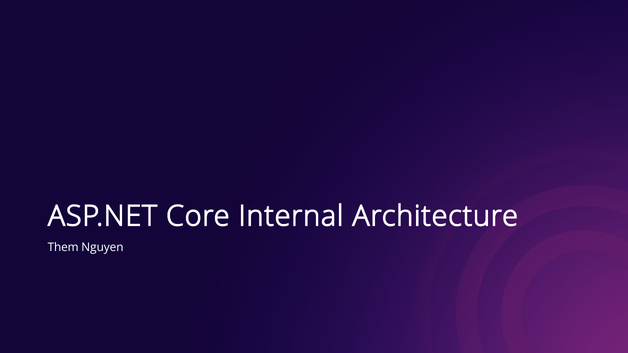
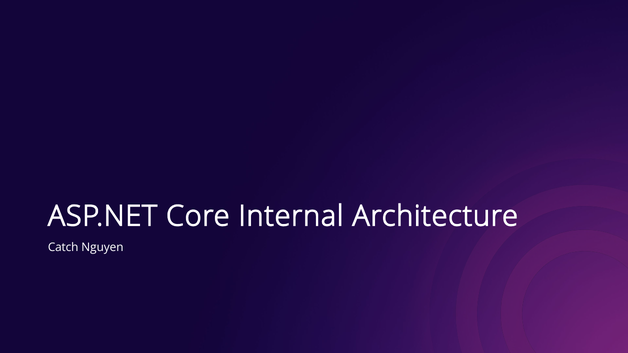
Them: Them -> Catch
